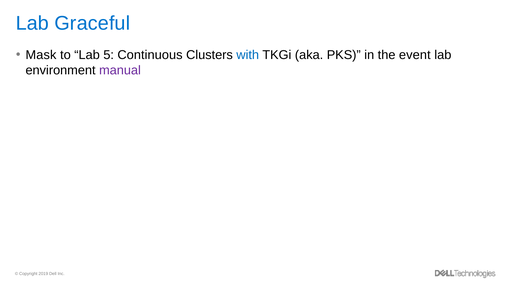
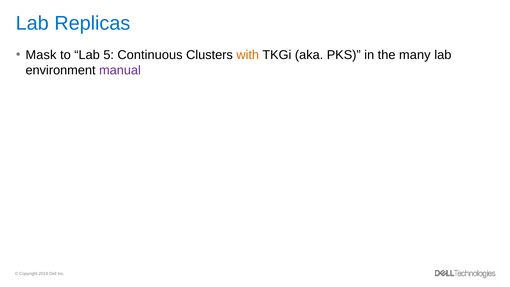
Graceful: Graceful -> Replicas
with colour: blue -> orange
event: event -> many
